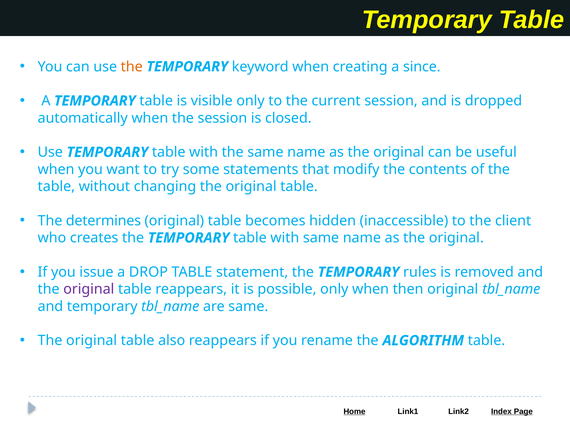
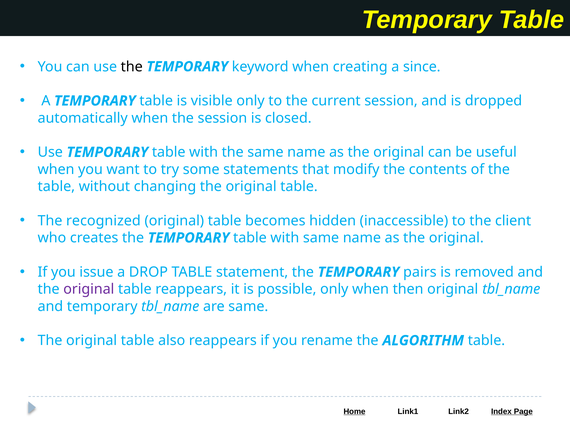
the at (132, 67) colour: orange -> black
determines: determines -> recognized
rules: rules -> pairs
